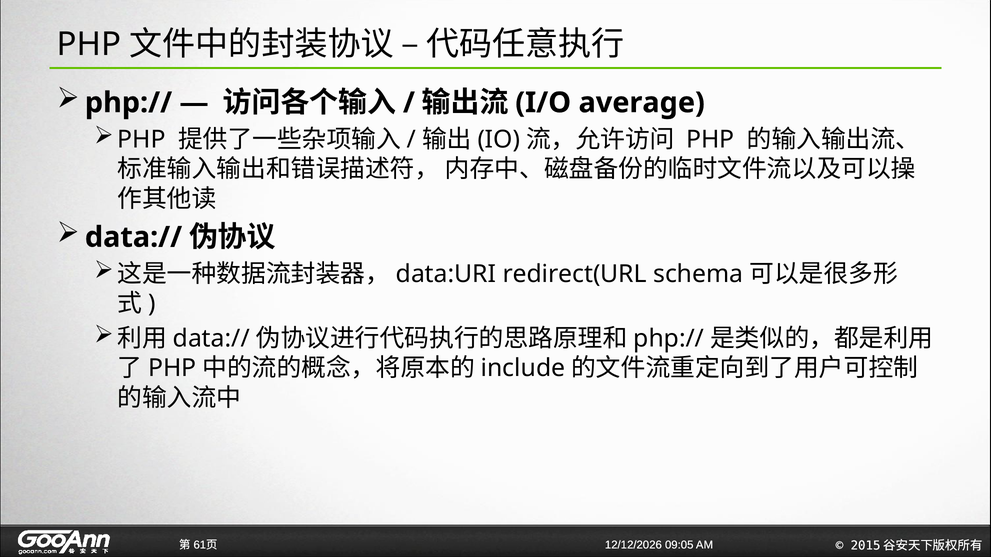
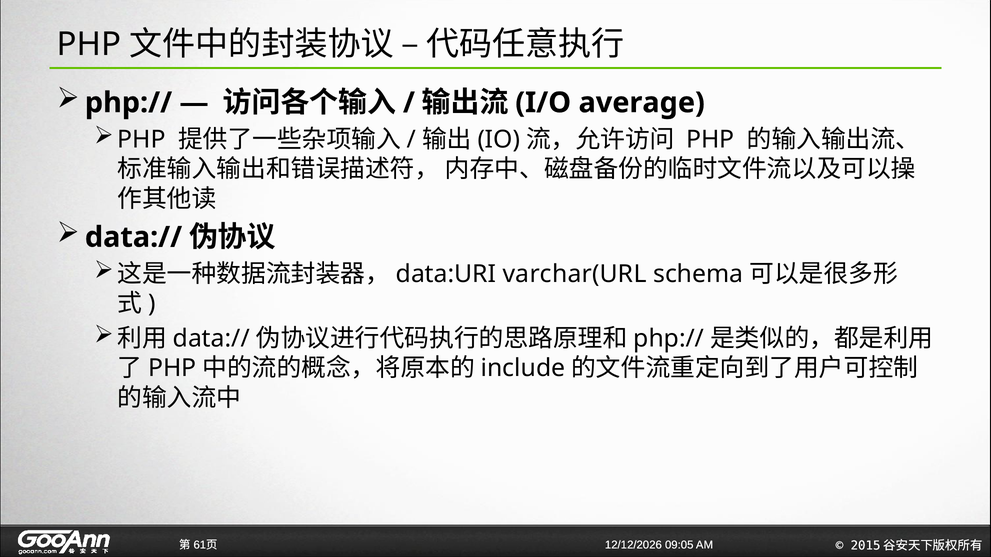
redirect(URL: redirect(URL -> varchar(URL
